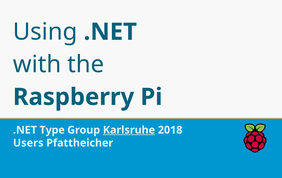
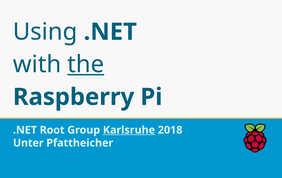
the underline: none -> present
Type: Type -> Root
Users: Users -> Unter
